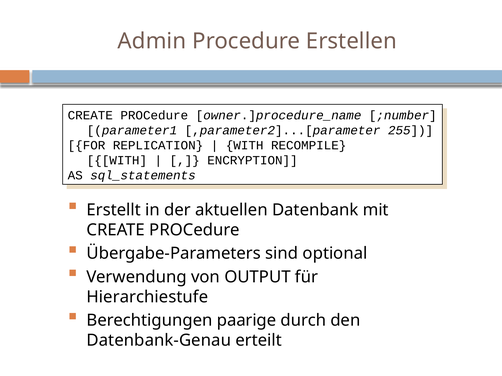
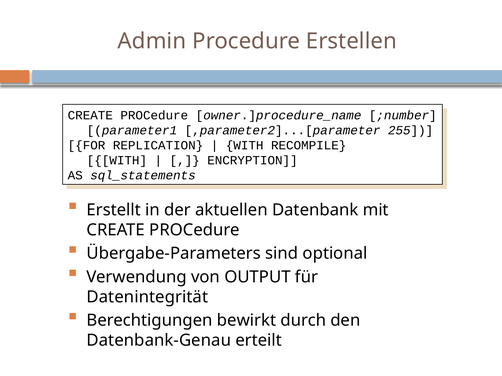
Hierarchiestufe: Hierarchiestufe -> Datenintegrität
paarige: paarige -> bewirkt
